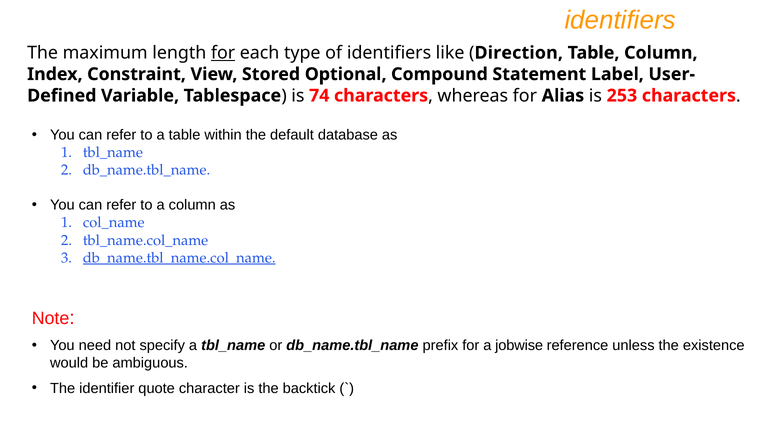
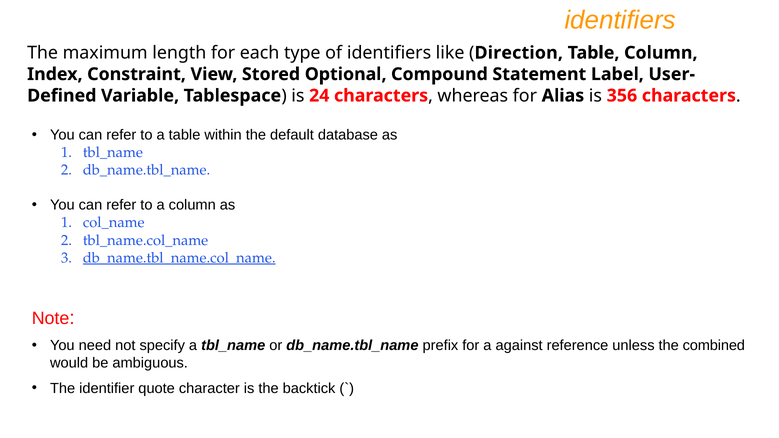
for at (223, 53) underline: present -> none
74: 74 -> 24
253: 253 -> 356
jobwise: jobwise -> against
existence: existence -> combined
